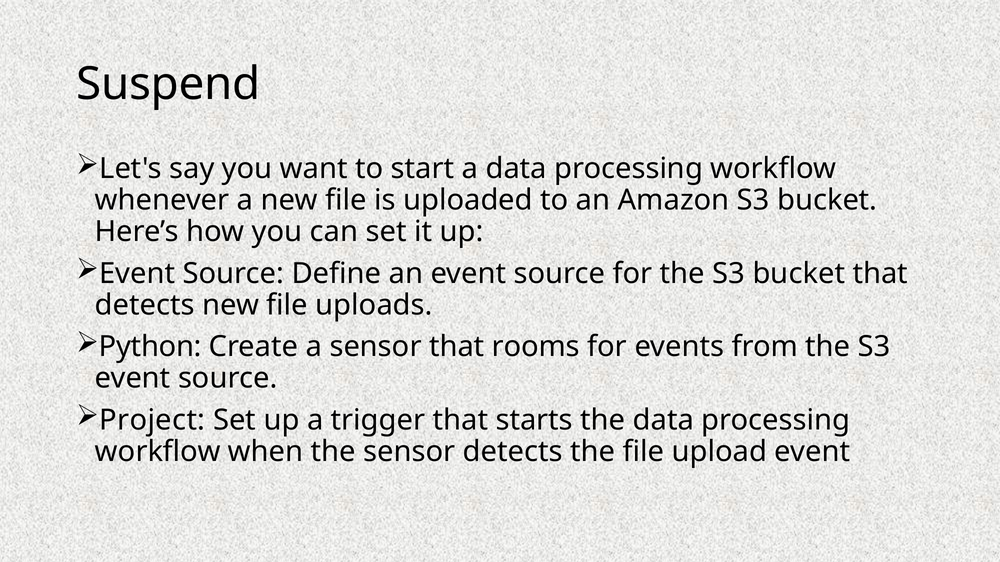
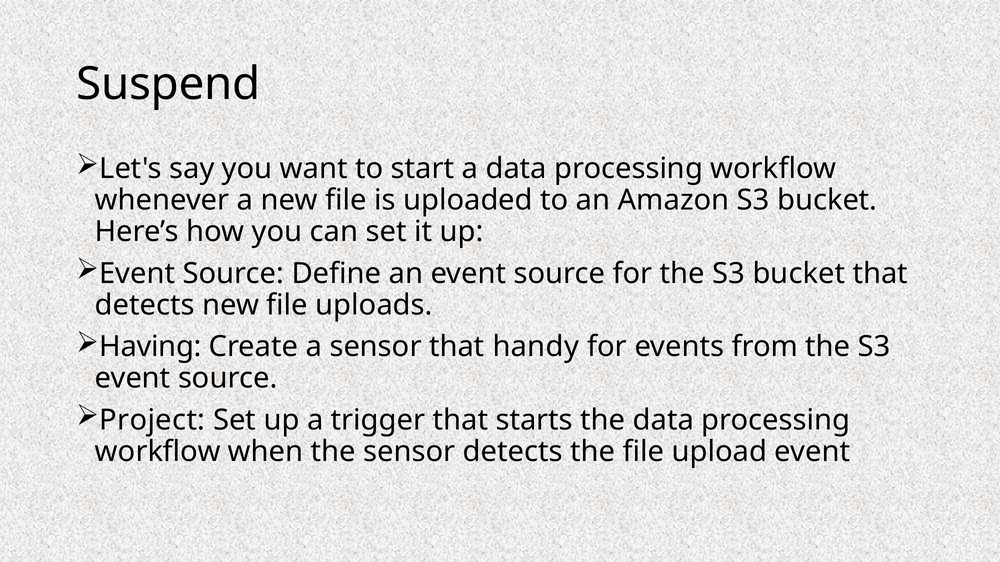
Python: Python -> Having
rooms: rooms -> handy
